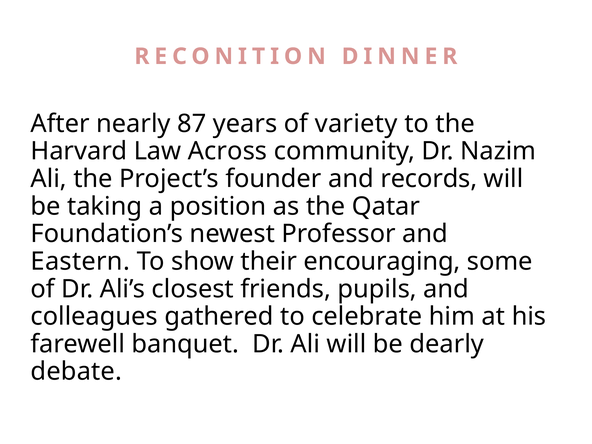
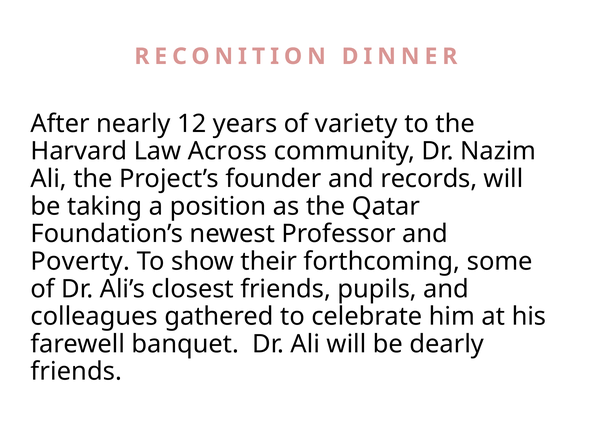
87: 87 -> 12
Eastern: Eastern -> Poverty
encouraging: encouraging -> forthcoming
debate at (76, 372): debate -> friends
